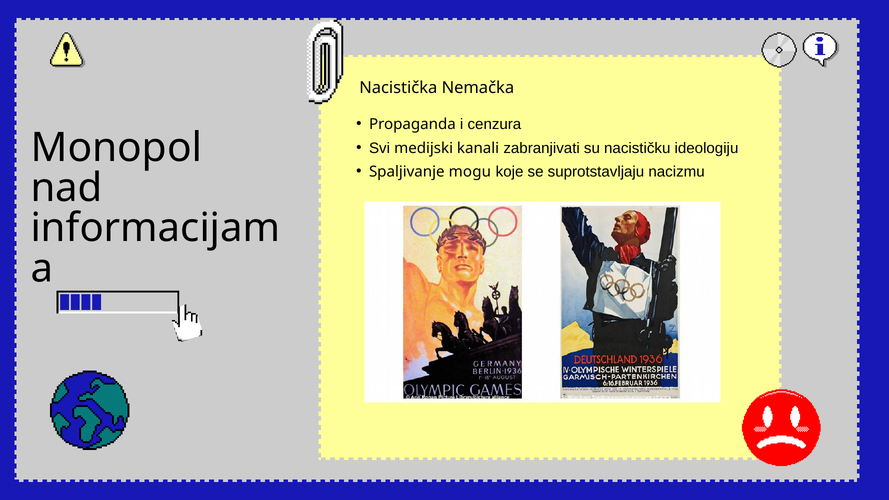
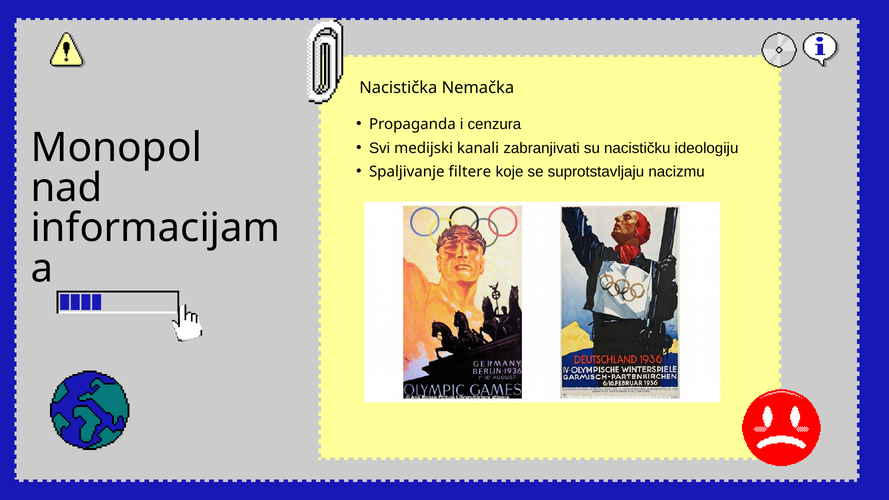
mogu: mogu -> filtere
